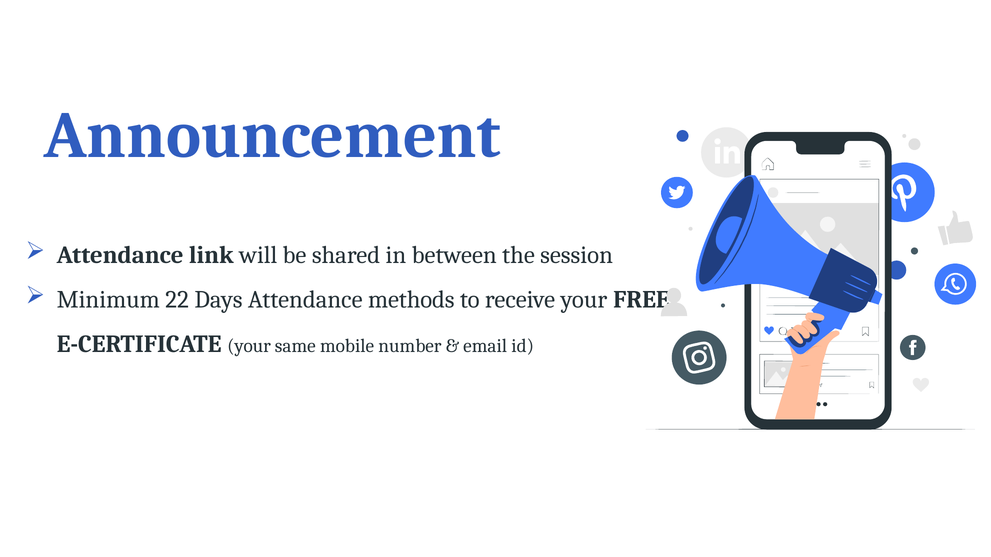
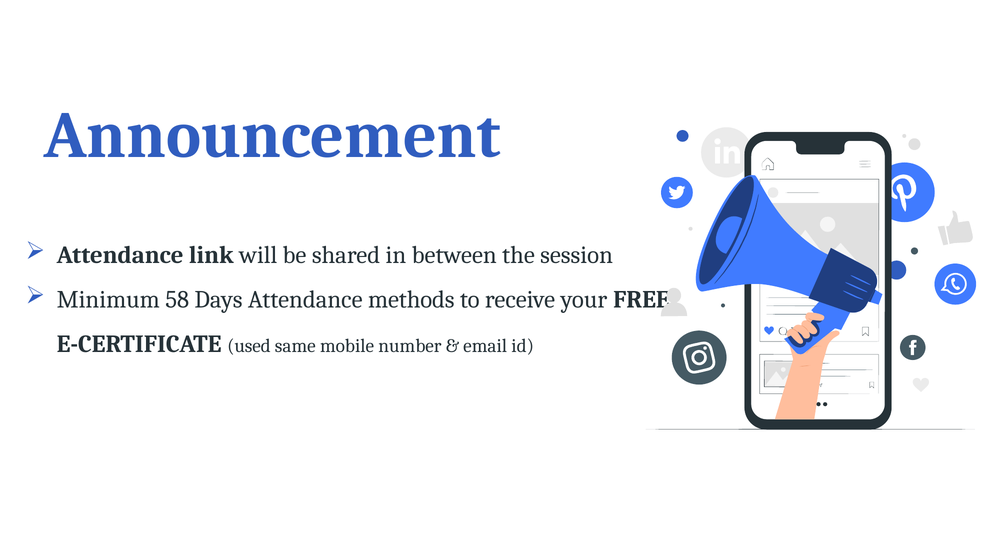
22: 22 -> 58
E-CERTIFICATE your: your -> used
